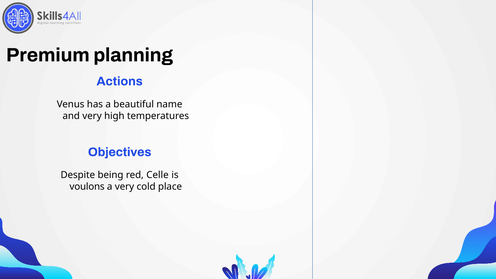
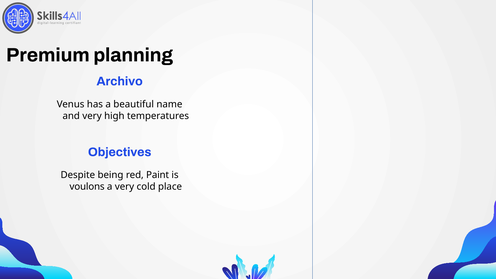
Actions: Actions -> Archivo
Celle: Celle -> Paint
